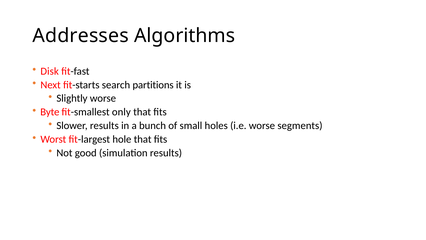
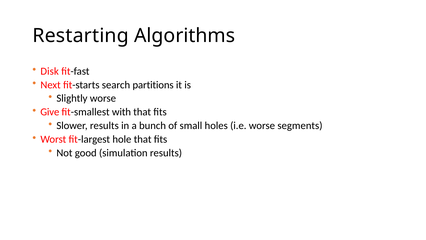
Addresses: Addresses -> Restarting
Byte: Byte -> Give
only: only -> with
